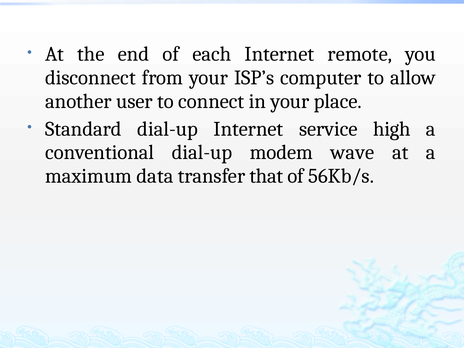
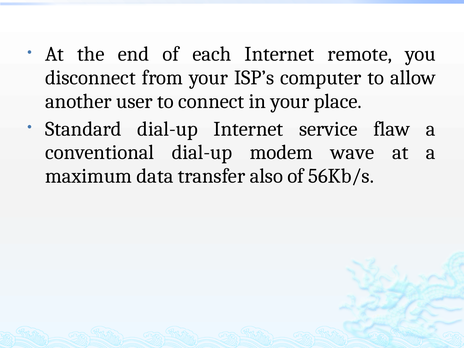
high: high -> flaw
that: that -> also
